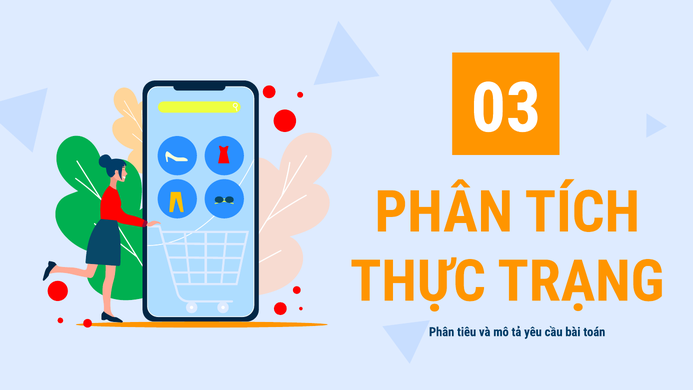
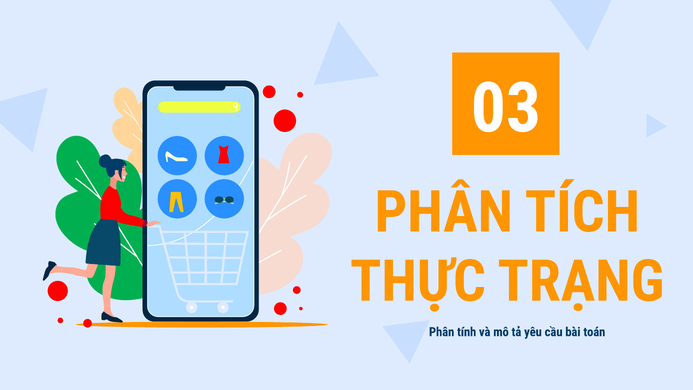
tiêu: tiêu -> tính
